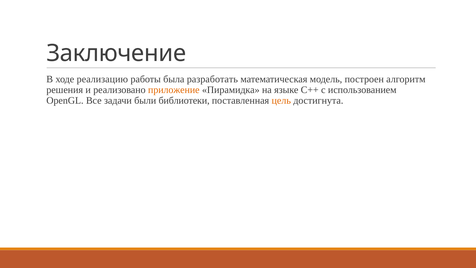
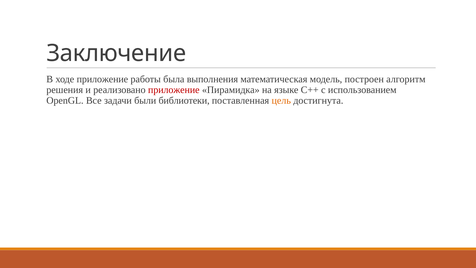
ходе реализацию: реализацию -> приложение
разработать: разработать -> выполнения
приложение at (174, 90) colour: orange -> red
